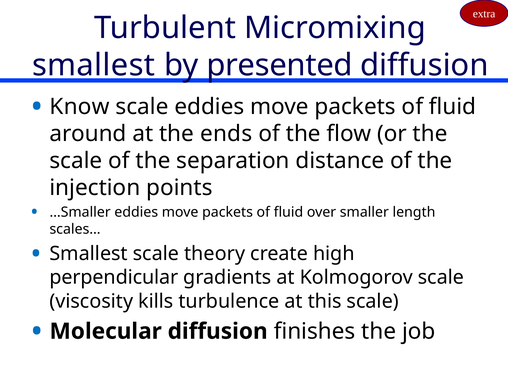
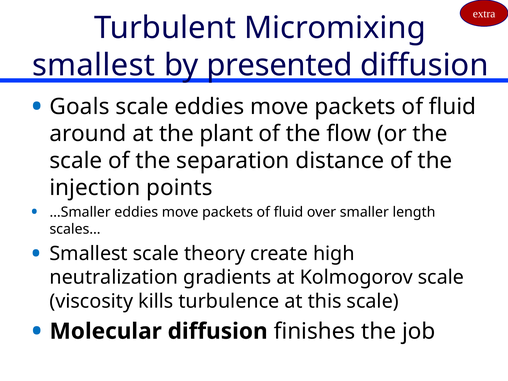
Know: Know -> Goals
ends: ends -> plant
perpendicular: perpendicular -> neutralization
